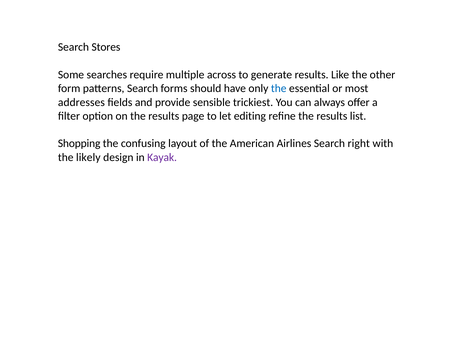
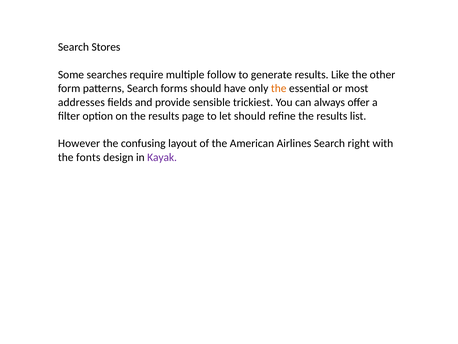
across: across -> follow
the at (279, 88) colour: blue -> orange
let editing: editing -> should
Shopping: Shopping -> However
likely: likely -> fonts
